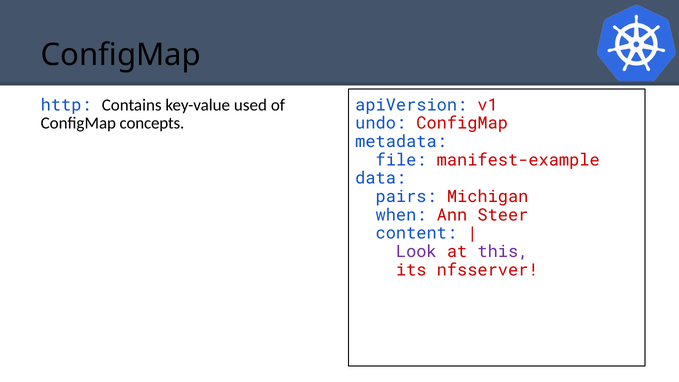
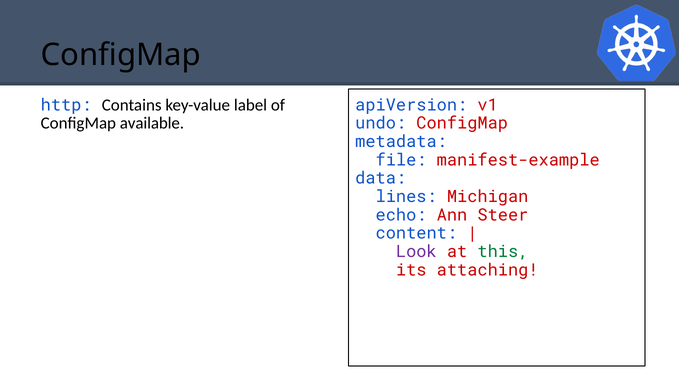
used: used -> label
concepts: concepts -> available
pairs: pairs -> lines
when: when -> echo
this colour: purple -> green
nfsserver: nfsserver -> attaching
